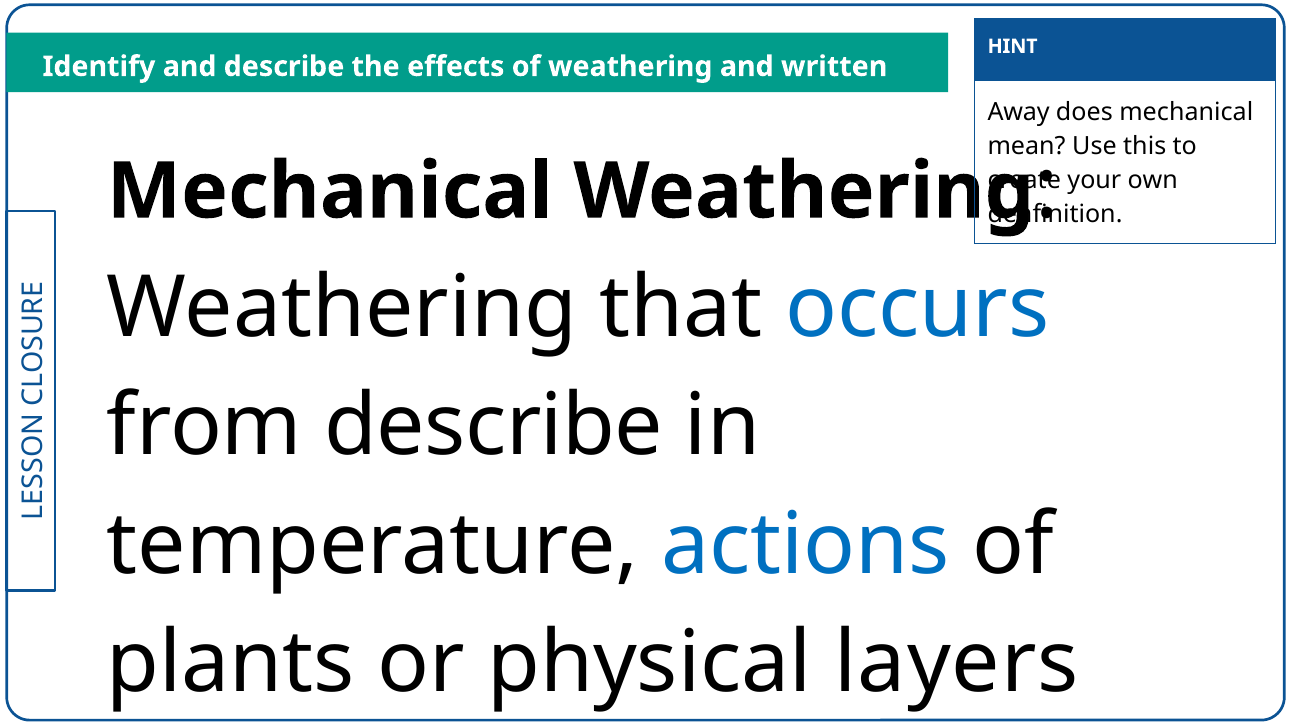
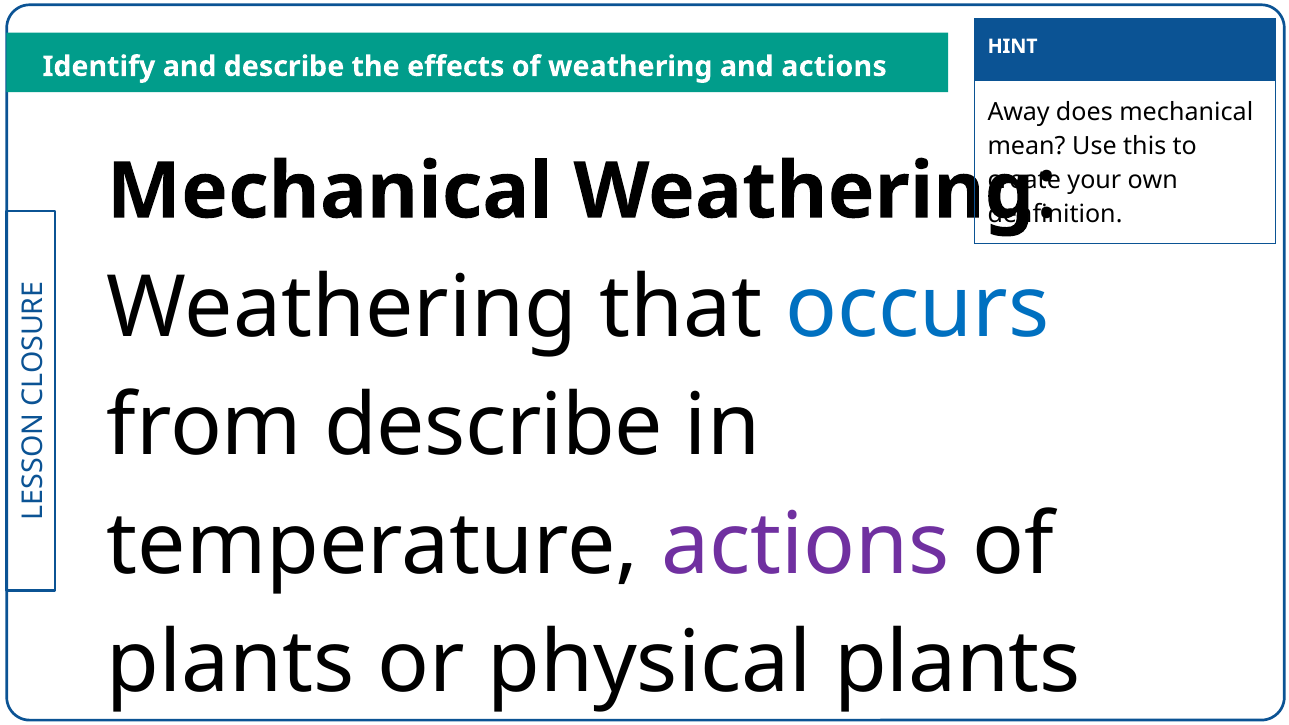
and written: written -> actions
actions at (806, 545) colour: blue -> purple
physical layers: layers -> plants
